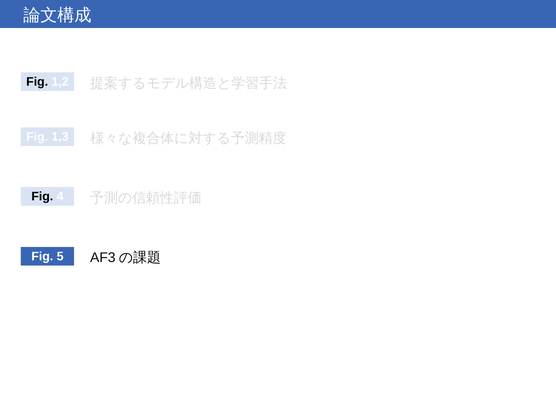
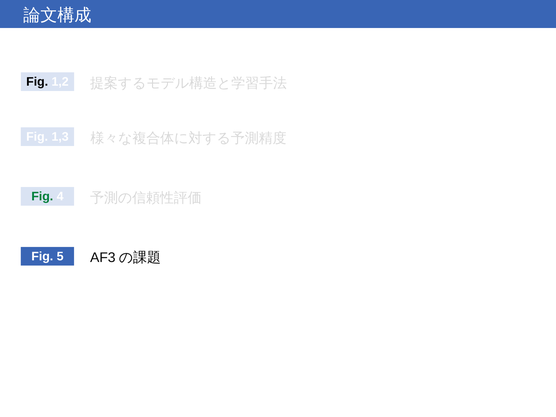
Fig at (42, 196) colour: black -> green
